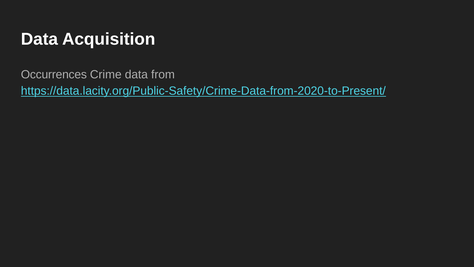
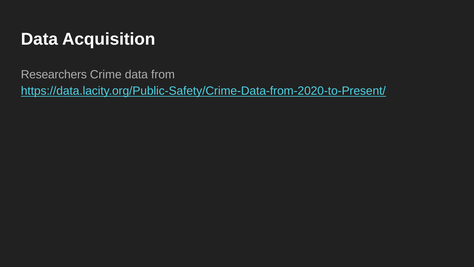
Occurrences: Occurrences -> Researchers
